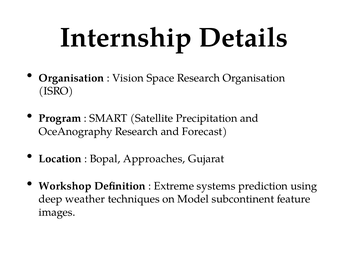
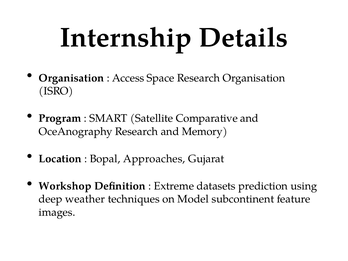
Vision: Vision -> Access
Precipitation: Precipitation -> Comparative
Forecast: Forecast -> Memory
systems: systems -> datasets
